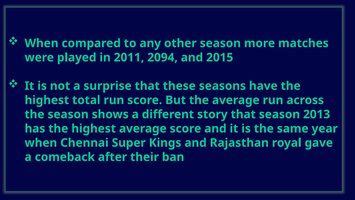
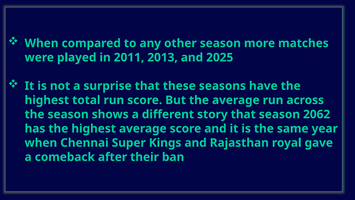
2094: 2094 -> 2013
2015: 2015 -> 2025
2013: 2013 -> 2062
